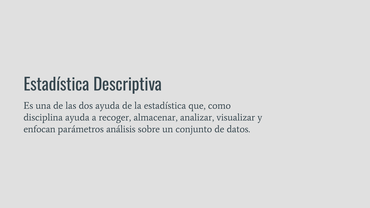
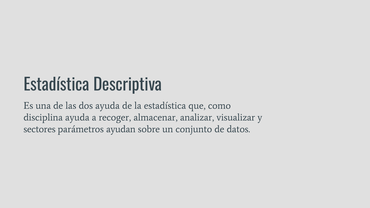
enfocan: enfocan -> sectores
análisis: análisis -> ayudan
